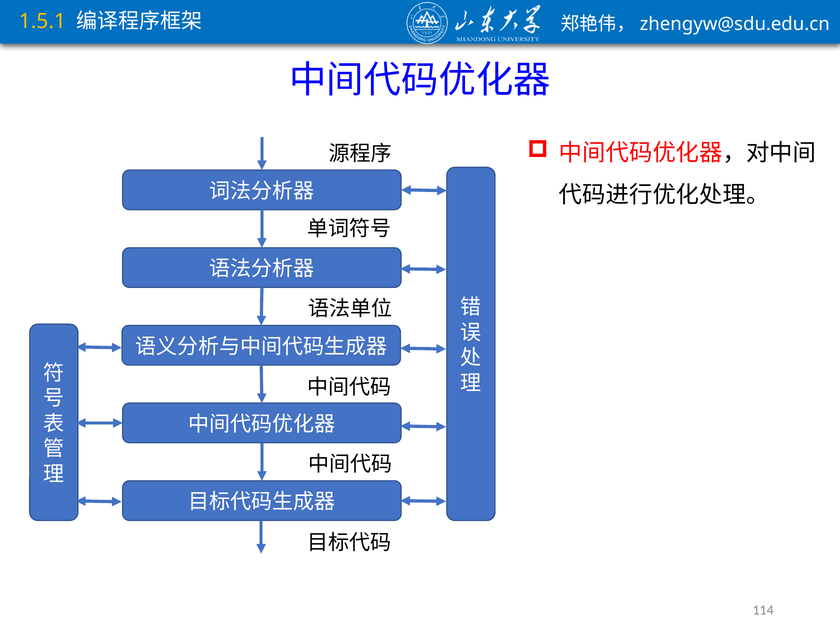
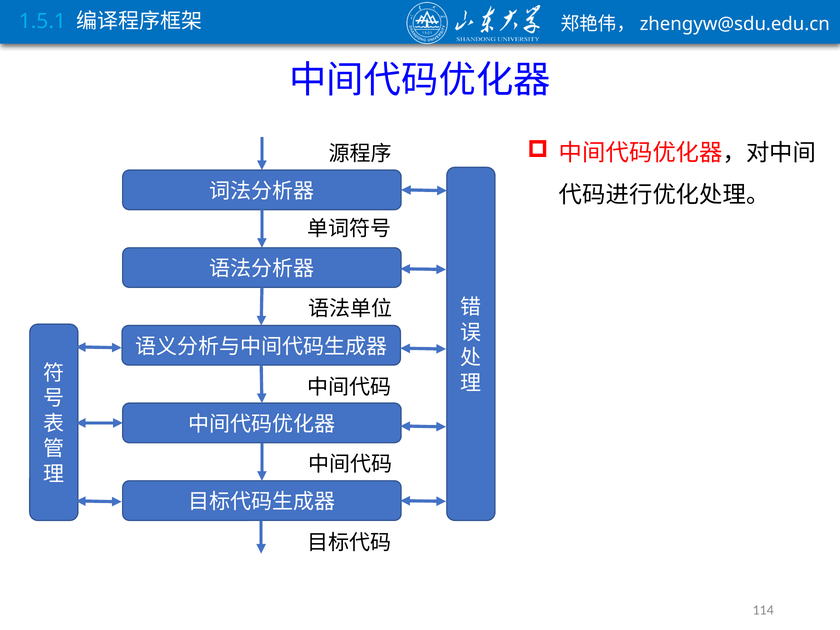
1.5.1 colour: yellow -> light blue
